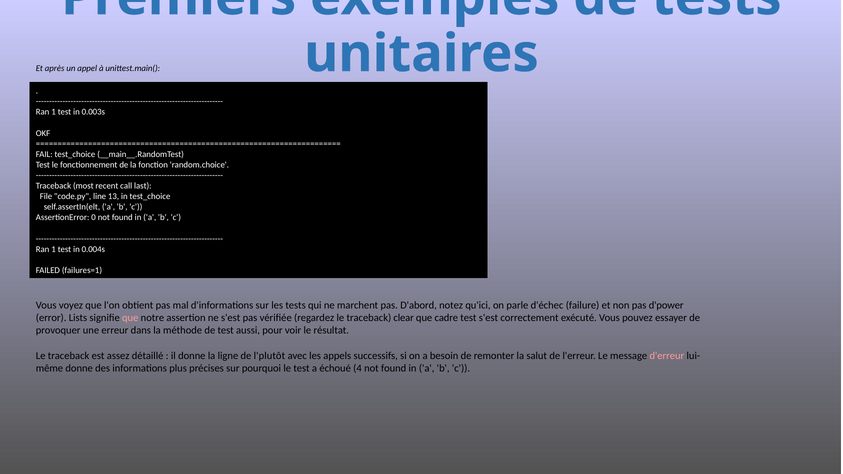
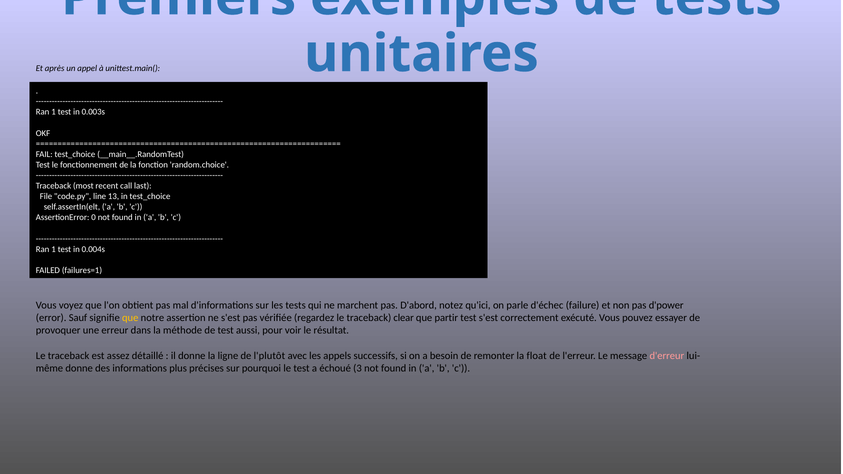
Lists: Lists -> Sauf
que at (130, 318) colour: pink -> yellow
cadre: cadre -> partir
salut: salut -> float
4: 4 -> 3
